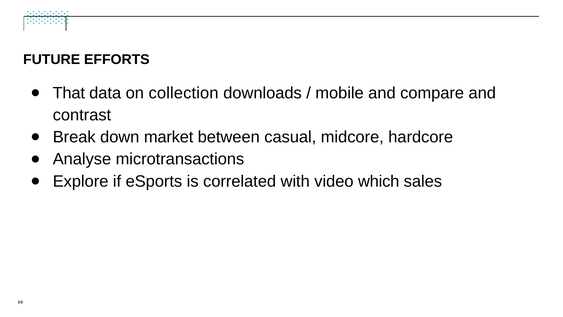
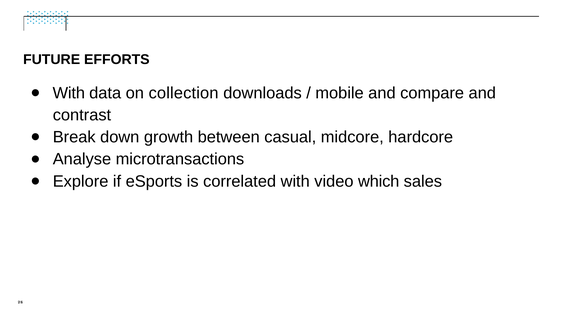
That at (69, 93): That -> With
market: market -> growth
